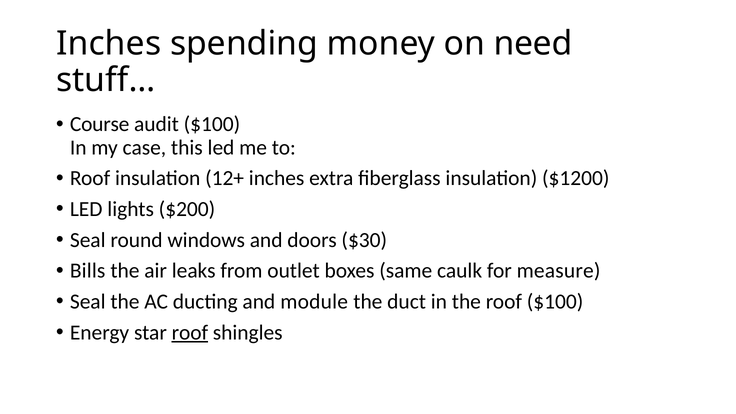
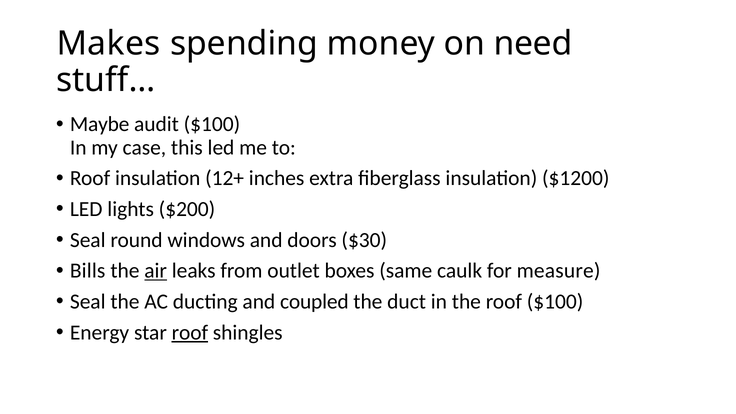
Inches at (109, 44): Inches -> Makes
Course: Course -> Maybe
air underline: none -> present
module: module -> coupled
